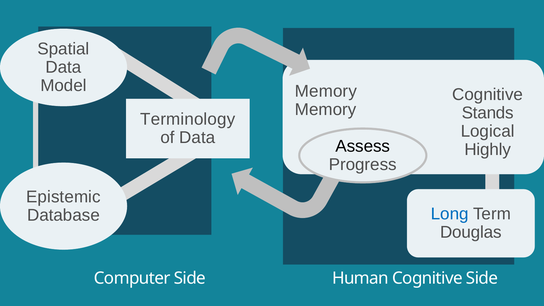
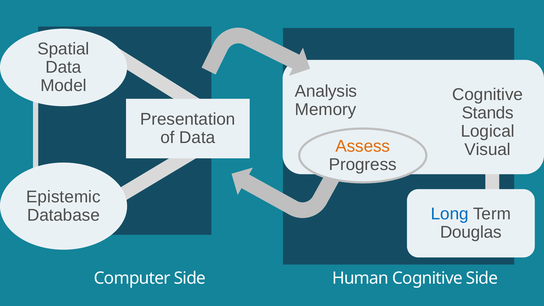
Memory at (326, 91): Memory -> Analysis
Terminology: Terminology -> Presentation
Assess colour: black -> orange
Highly: Highly -> Visual
